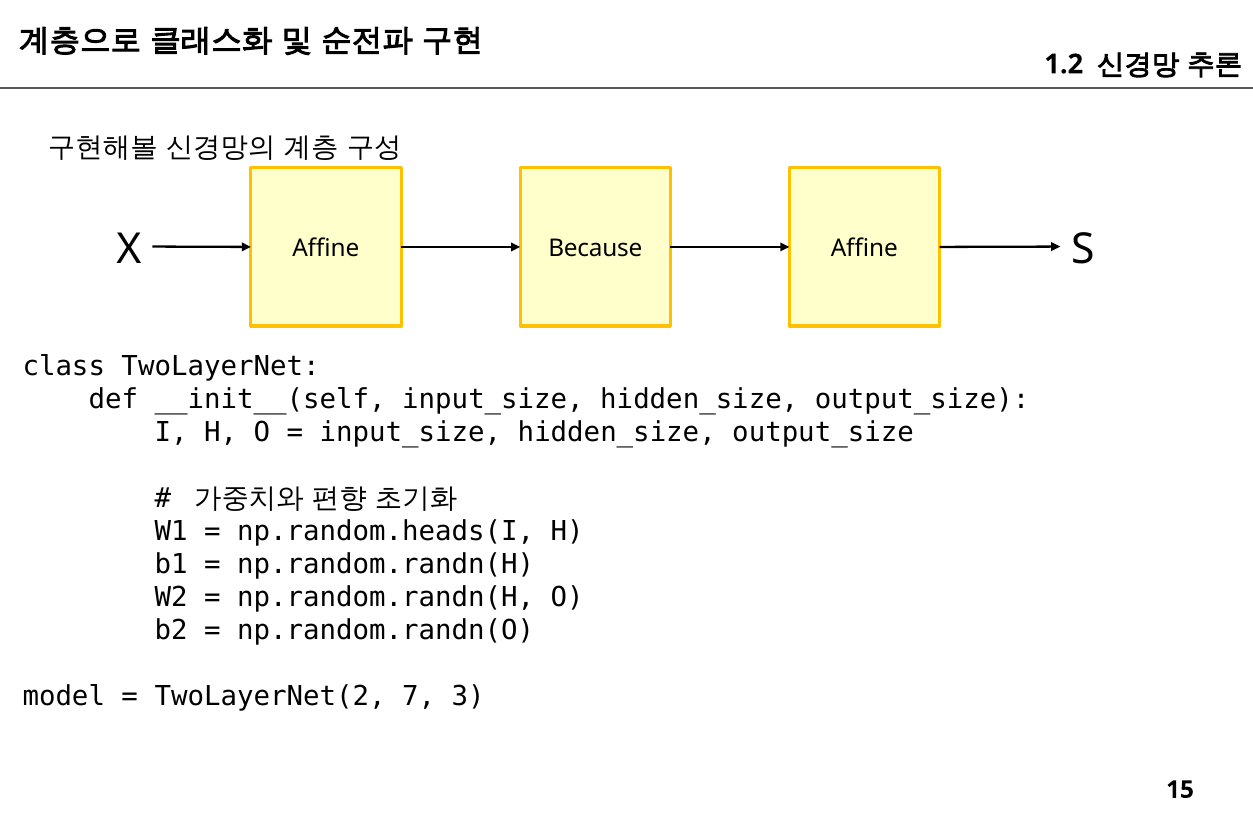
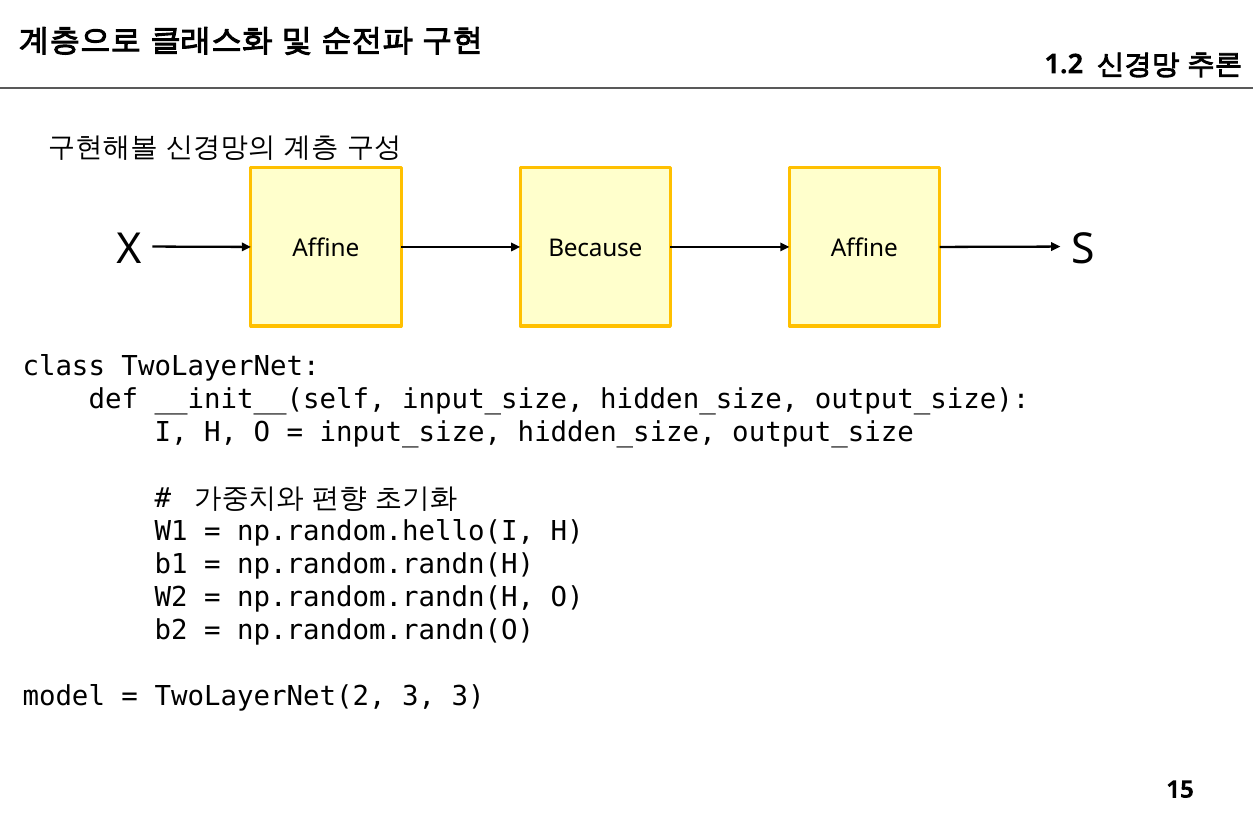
np.random.heads(I: np.random.heads(I -> np.random.hello(I
TwoLayerNet(2 7: 7 -> 3
